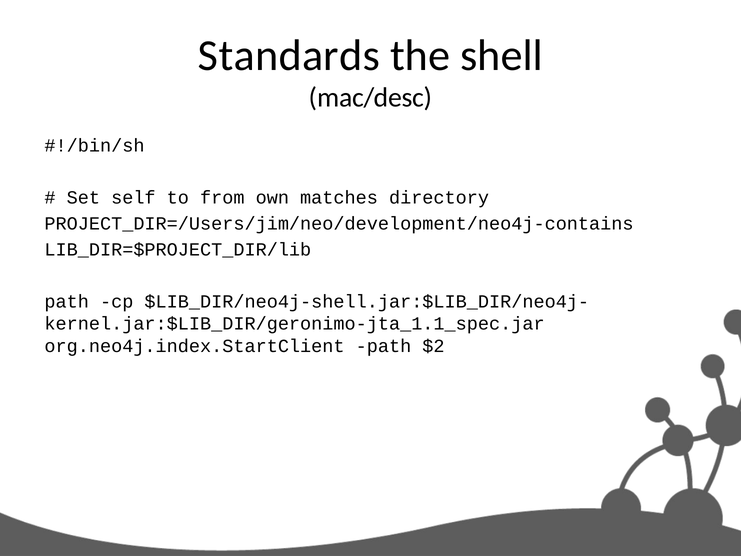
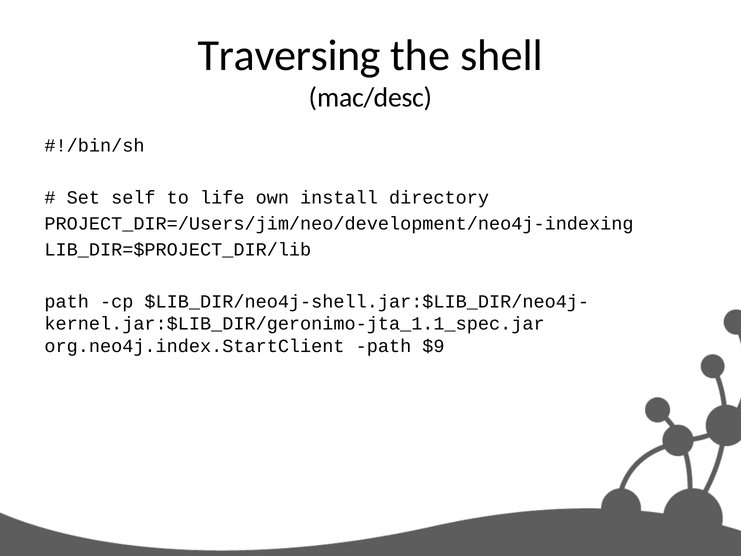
Standards: Standards -> Traversing
from: from -> life
matches: matches -> install
PROJECT_DIR=/Users/jim/neo/development/neo4j-contains: PROJECT_DIR=/Users/jim/neo/development/neo4j-contains -> PROJECT_DIR=/Users/jim/neo/development/neo4j-indexing
$2: $2 -> $9
